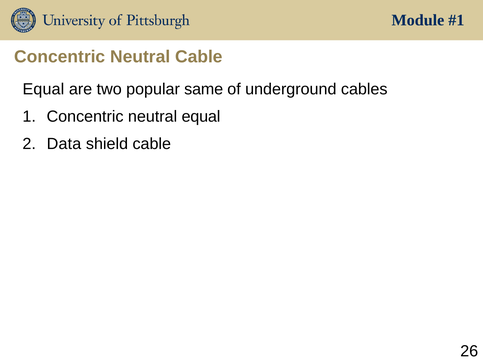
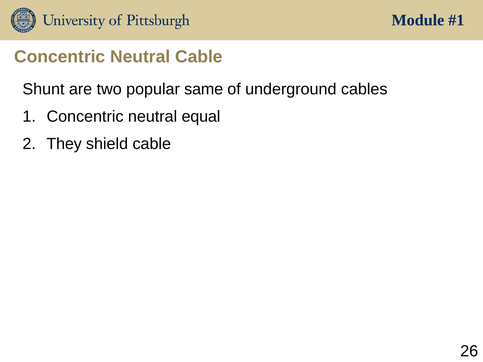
Equal at (43, 89): Equal -> Shunt
Data: Data -> They
